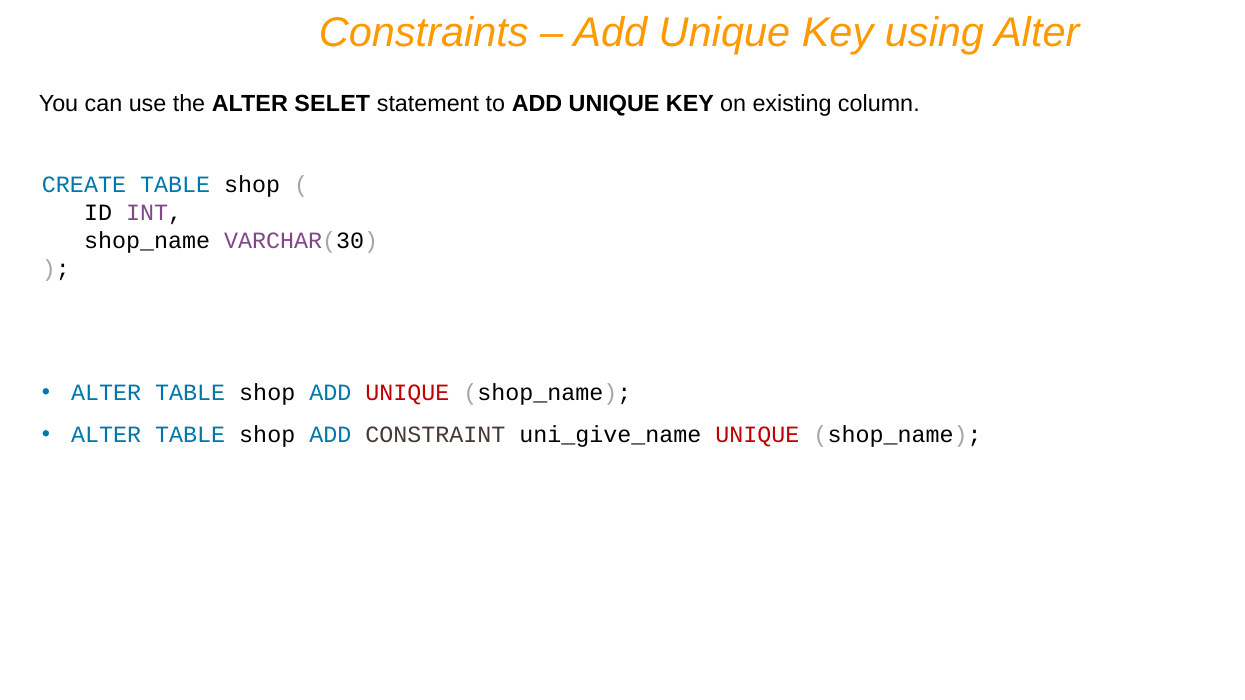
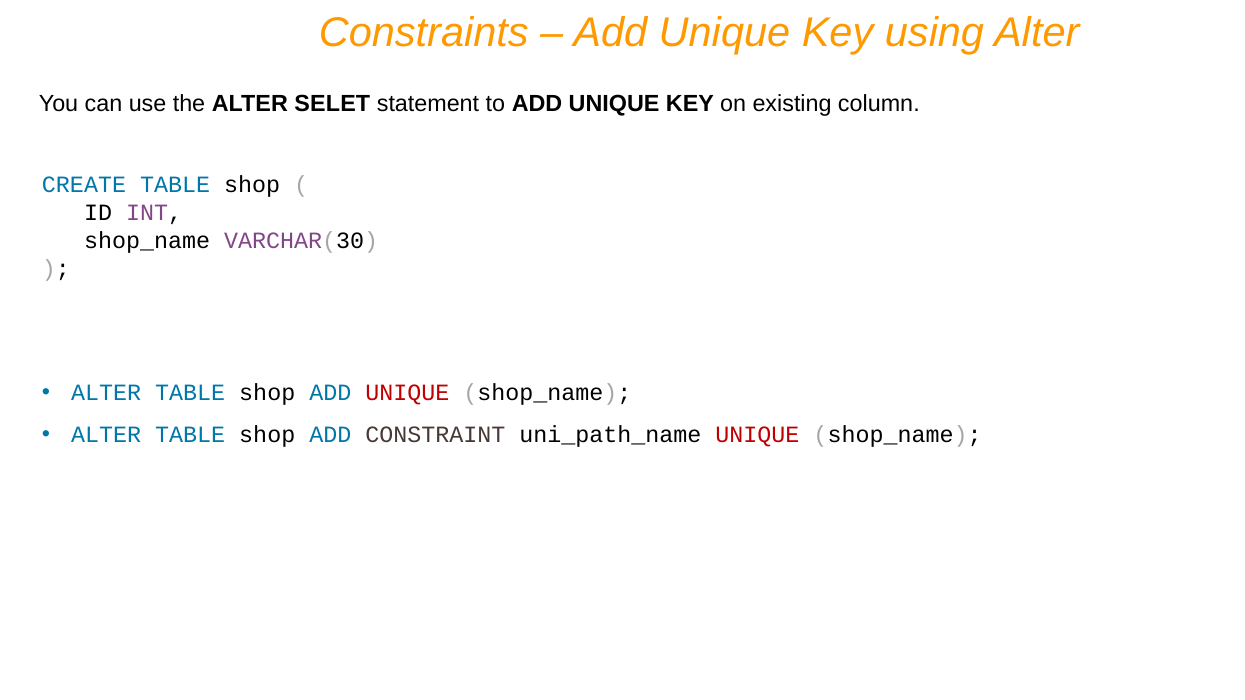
uni_give_name: uni_give_name -> uni_path_name
